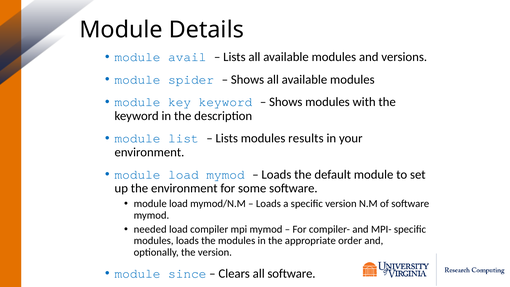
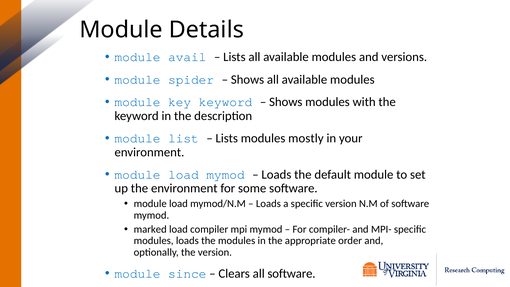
results: results -> mostly
needed: needed -> marked
